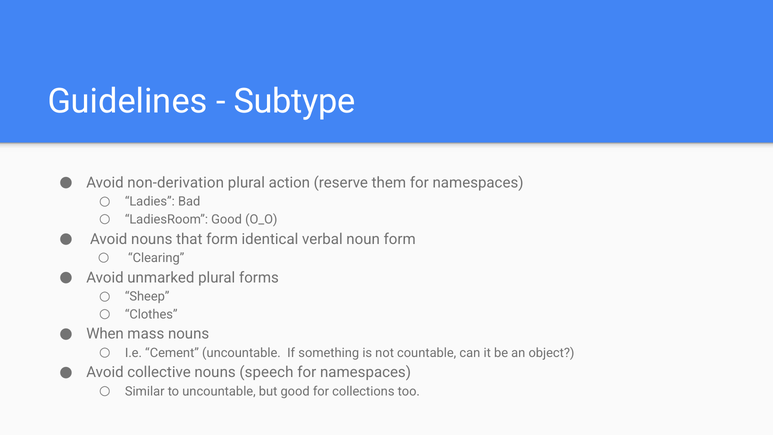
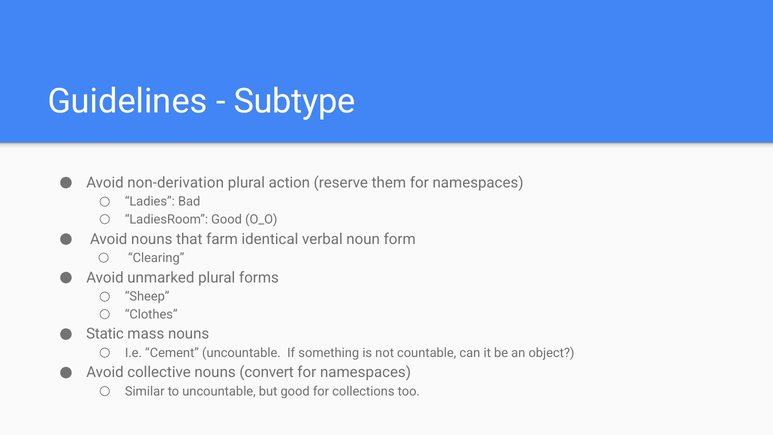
that form: form -> farm
When: When -> Static
speech: speech -> convert
